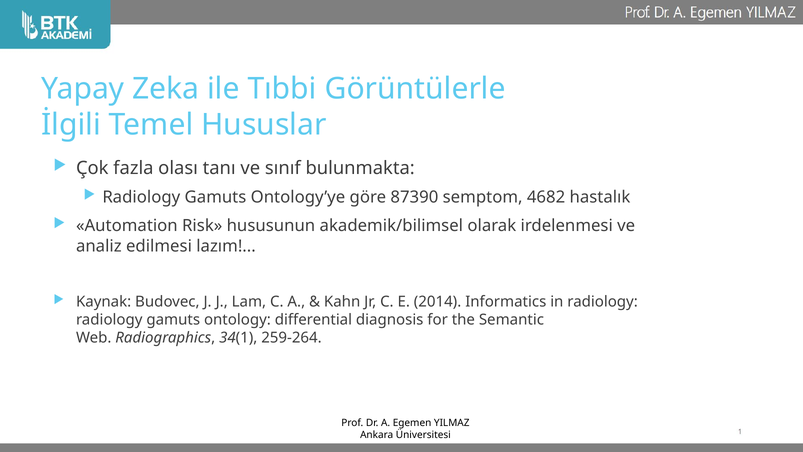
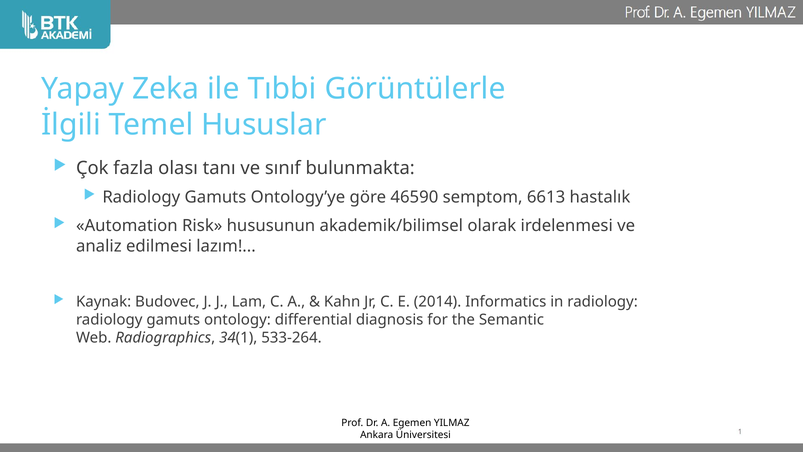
87390: 87390 -> 46590
4682: 4682 -> 6613
259-264: 259-264 -> 533-264
